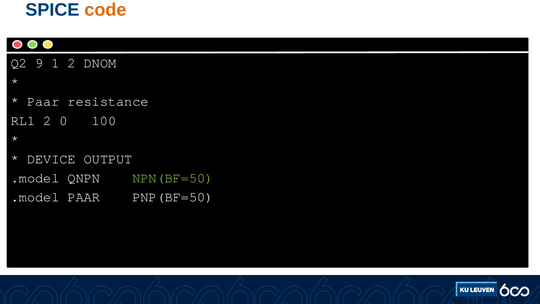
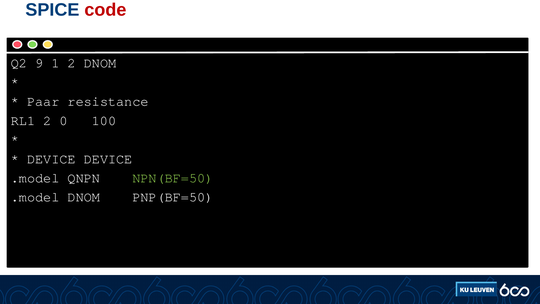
code colour: orange -> red
DEVICE OUTPUT: OUTPUT -> DEVICE
.model PAAR: PAAR -> DNOM
